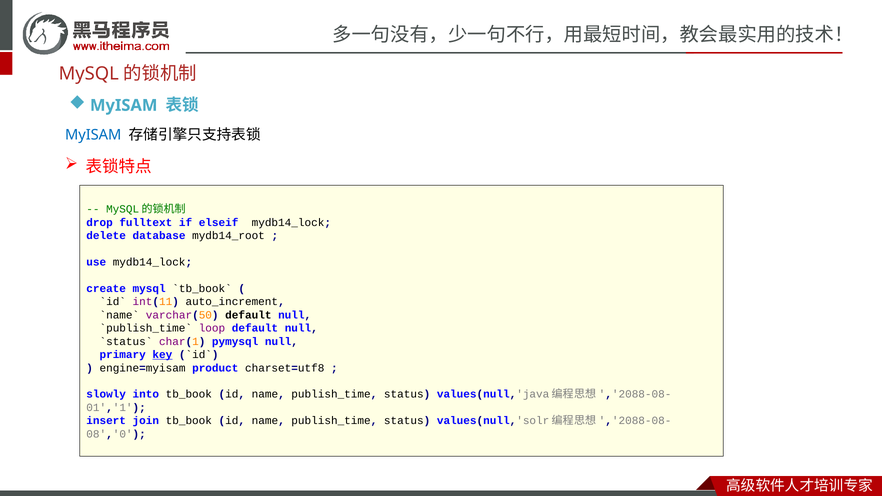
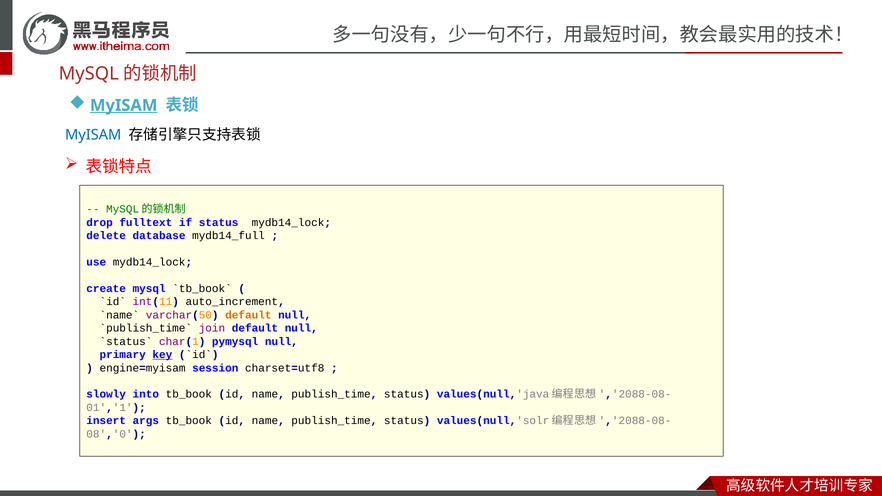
MyISAM at (124, 105) underline: none -> present
if elseif: elseif -> status
mydb14_root: mydb14_root -> mydb14_full
default at (248, 315) colour: black -> orange
loop: loop -> join
product: product -> session
join: join -> args
